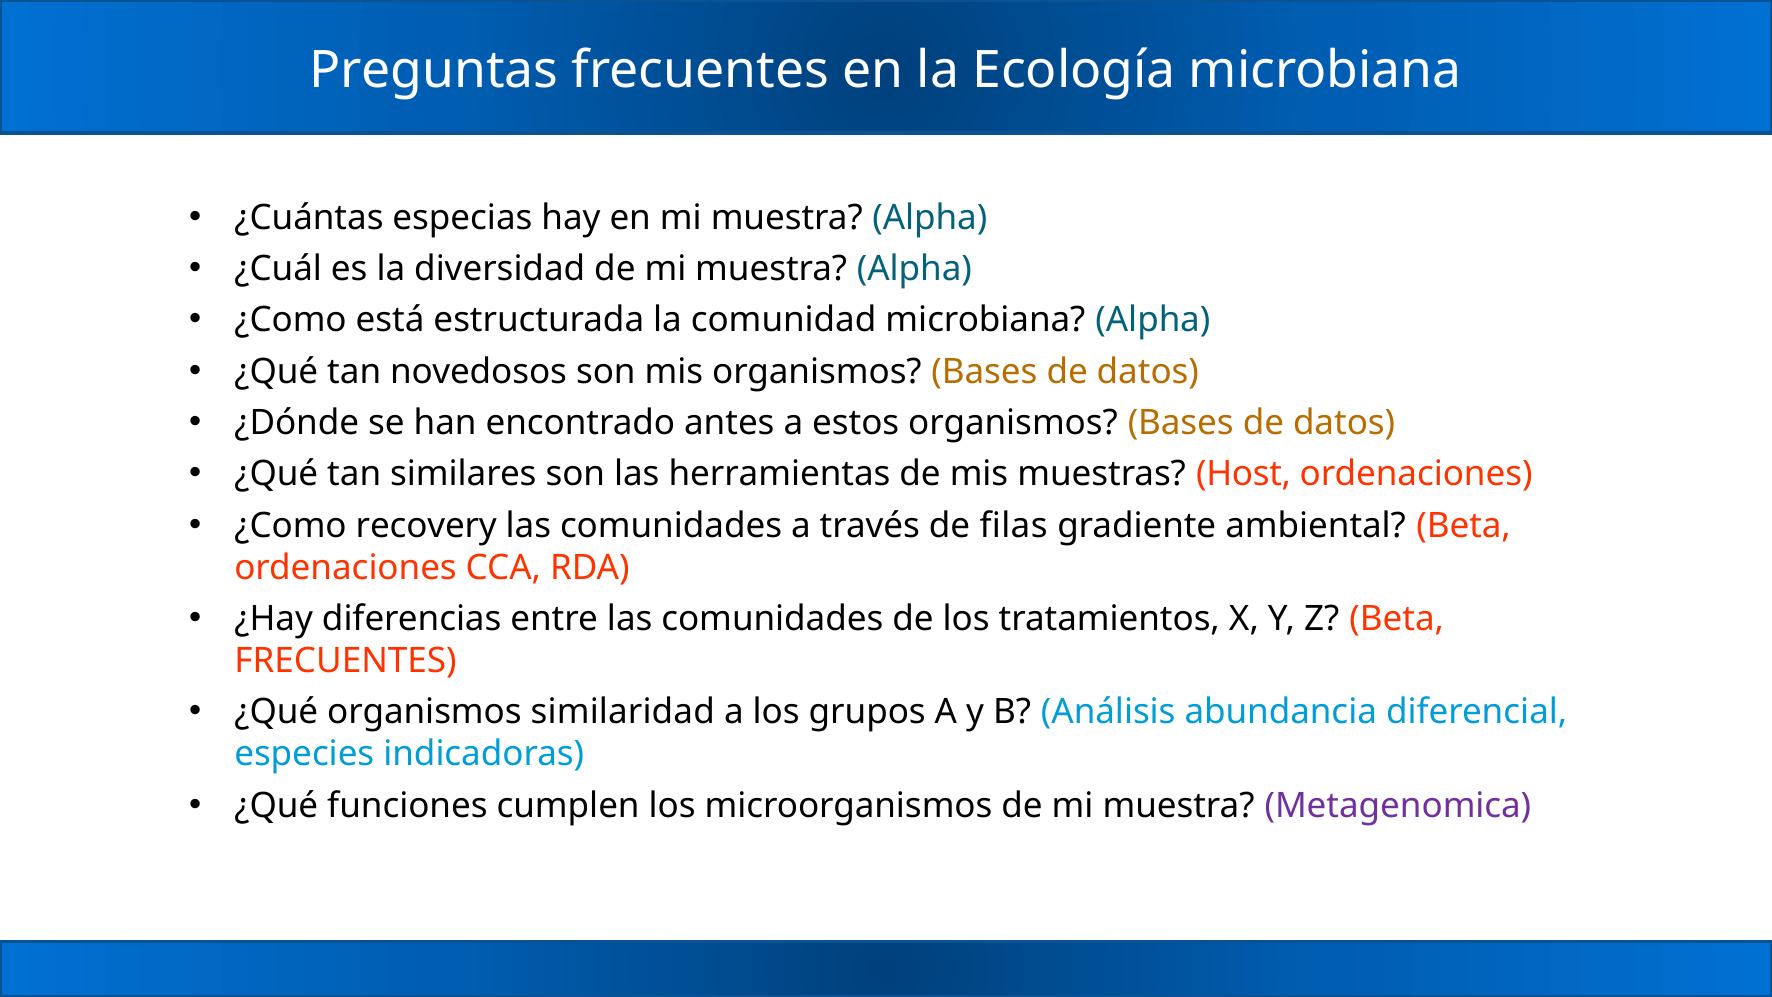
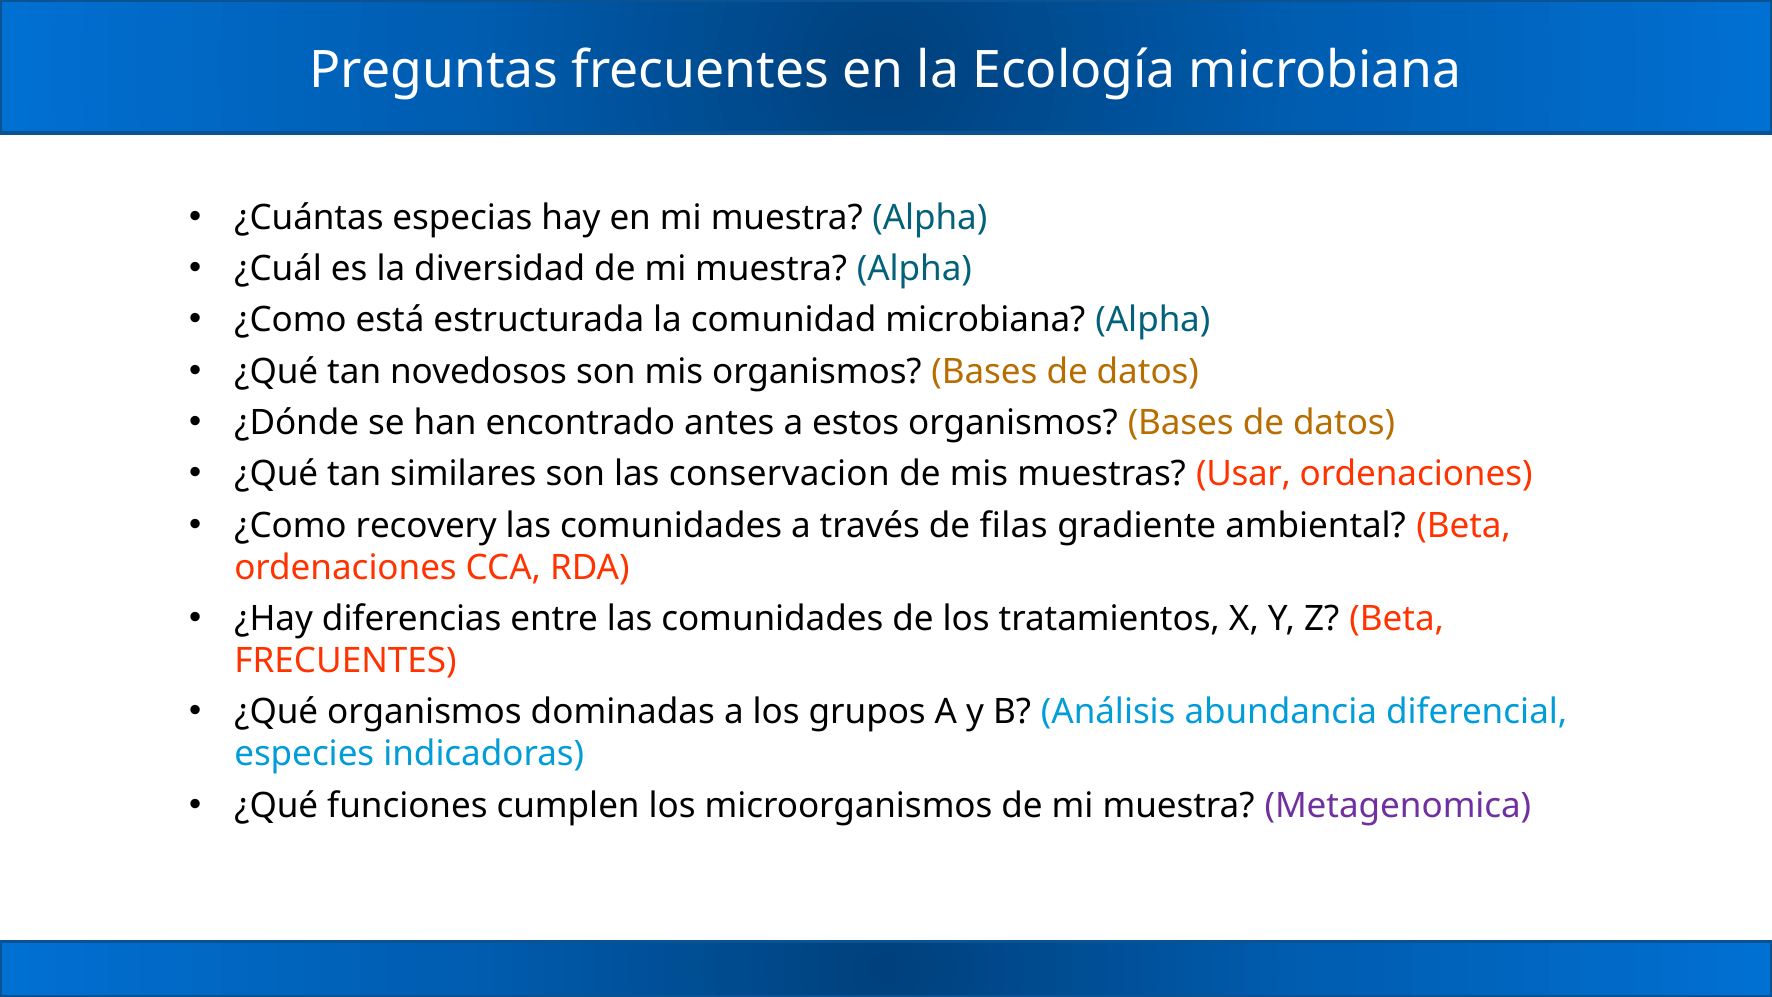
herramientas: herramientas -> conservacion
Host: Host -> Usar
similaridad: similaridad -> dominadas
